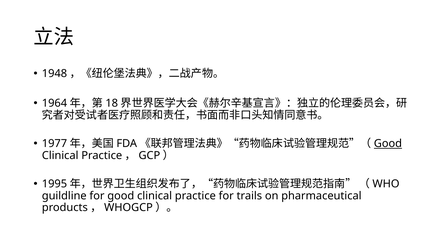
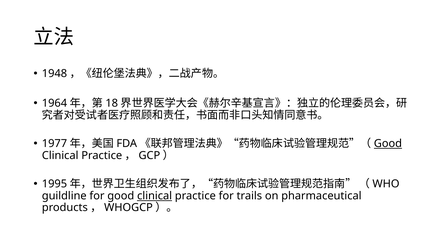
clinical at (155, 196) underline: none -> present
